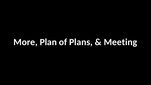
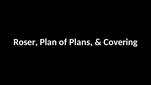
More: More -> Roser
Meeting: Meeting -> Covering
